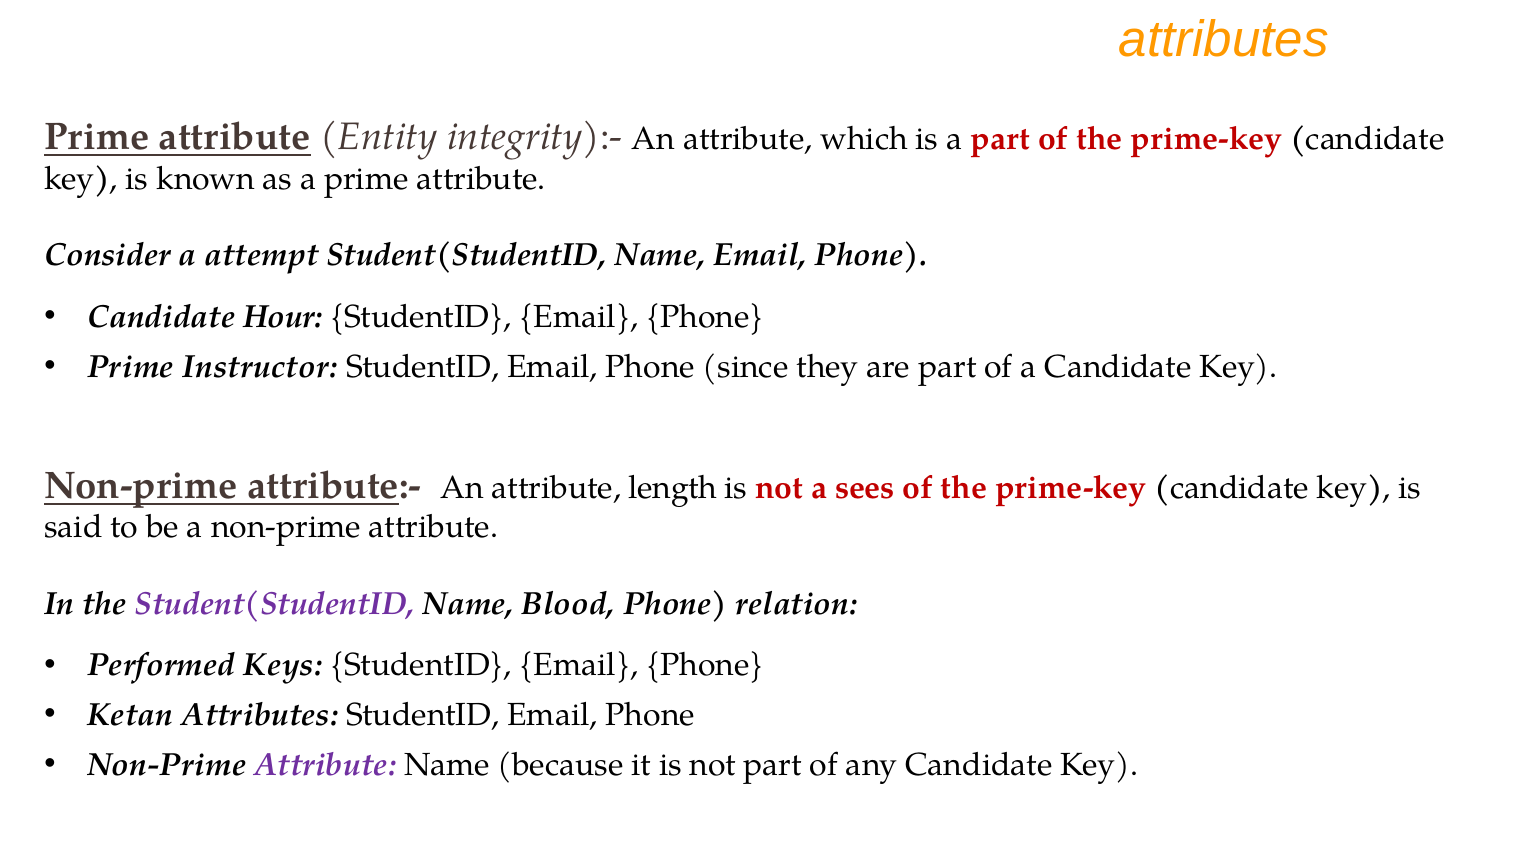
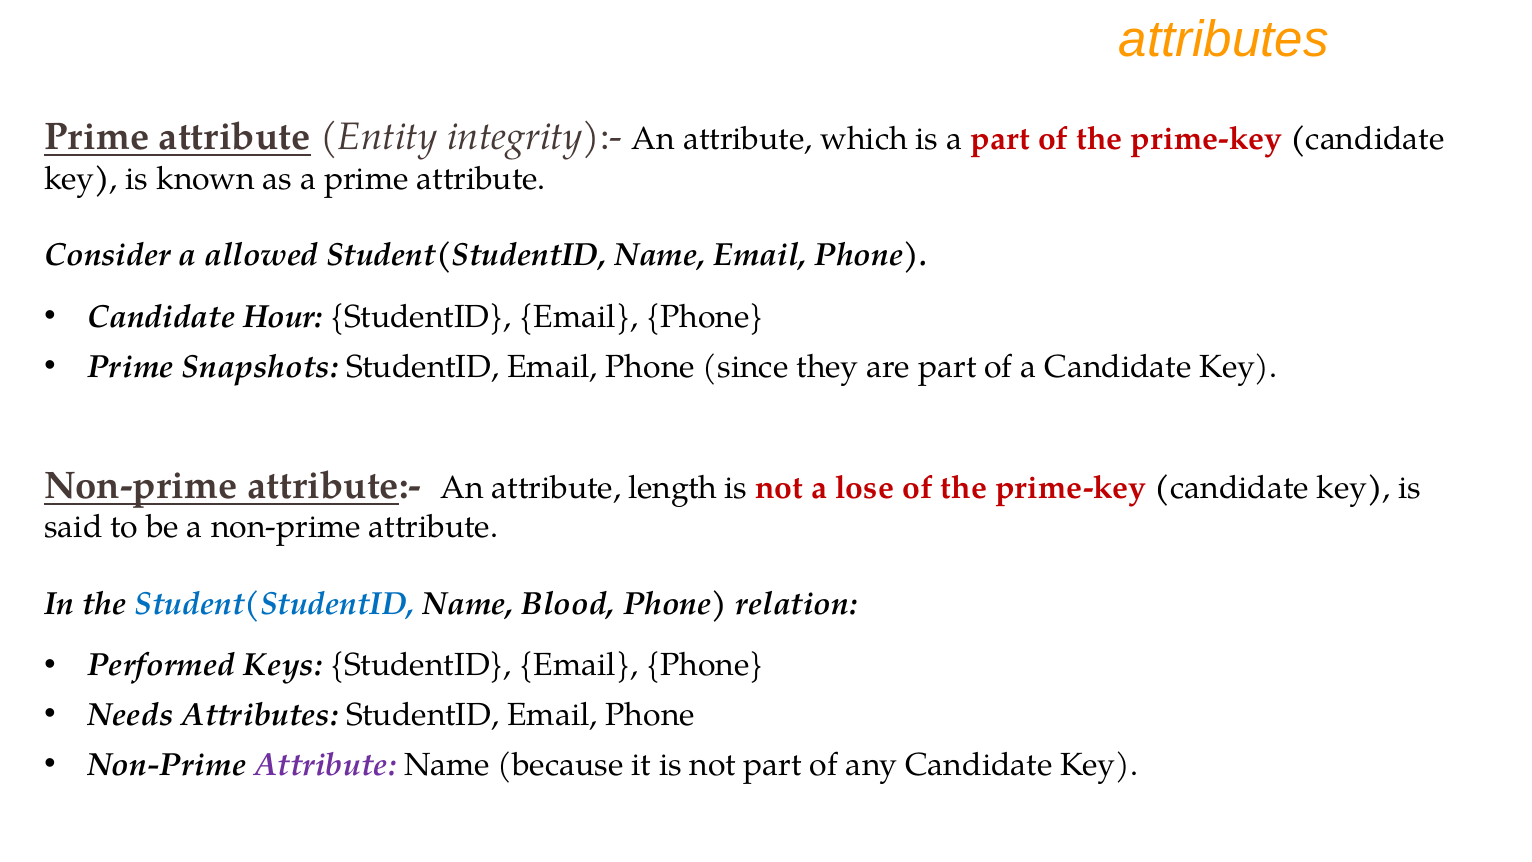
attempt: attempt -> allowed
Instructor: Instructor -> Snapshots
sees: sees -> lose
Student(StudentID at (275, 604) colour: purple -> blue
Ketan: Ketan -> Needs
